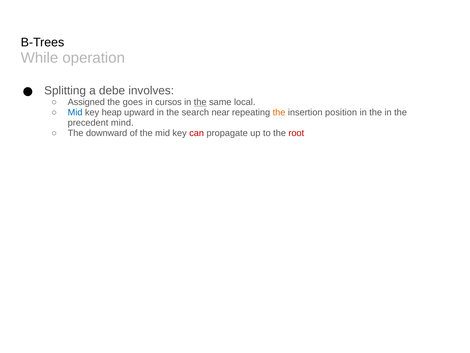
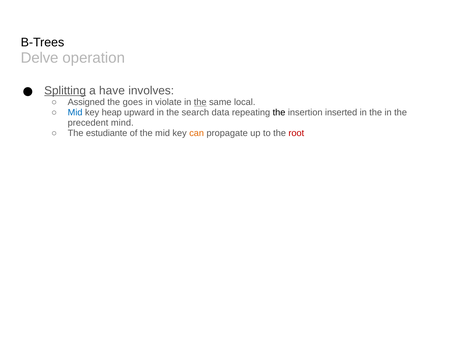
While: While -> Delve
Splitting underline: none -> present
debe: debe -> have
cursos: cursos -> violate
near: near -> data
the at (279, 112) colour: orange -> black
position: position -> inserted
downward: downward -> estudiante
can colour: red -> orange
